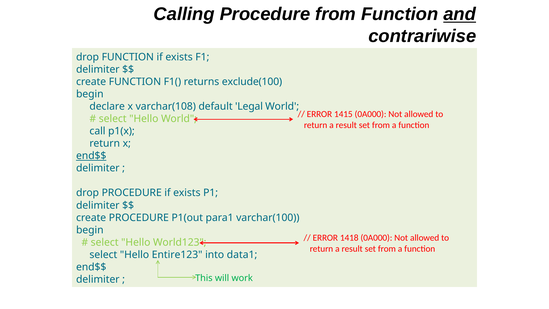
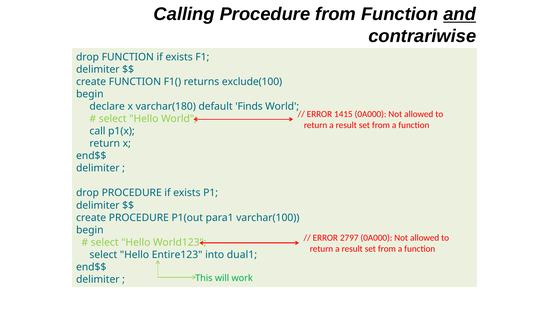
varchar(108: varchar(108 -> varchar(180
Legal: Legal -> Finds
end$$ at (91, 156) underline: present -> none
1418: 1418 -> 2797
data1: data1 -> dual1
